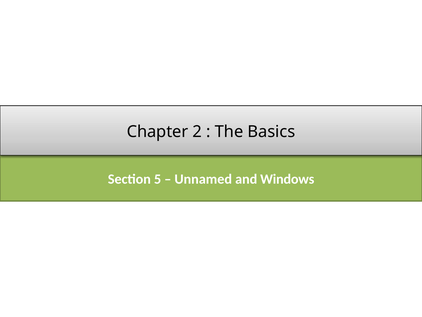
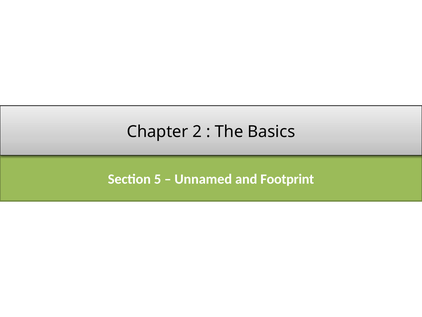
Windows: Windows -> Footprint
